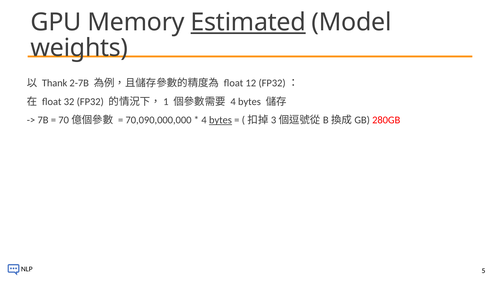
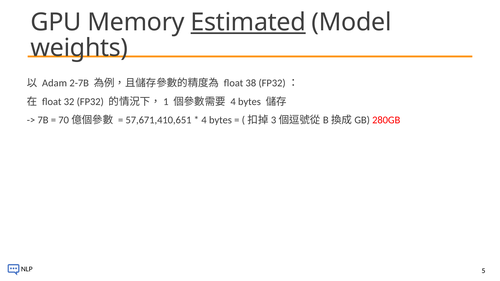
Thank: Thank -> Adam
12: 12 -> 38
70,090,000,000: 70,090,000,000 -> 57,671,410,651
bytes at (220, 120) underline: present -> none
